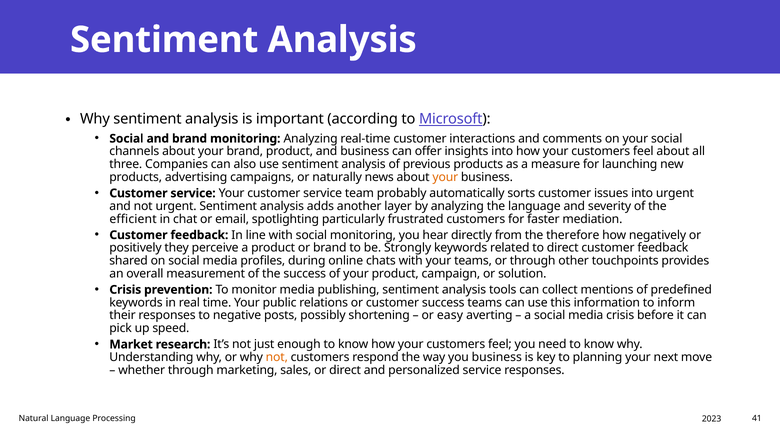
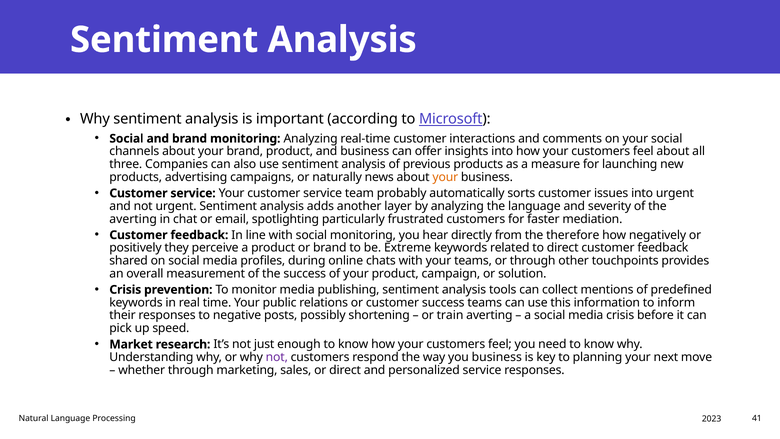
efficient at (133, 219): efficient -> averting
Strongly: Strongly -> Extreme
easy: easy -> train
not at (277, 357) colour: orange -> purple
